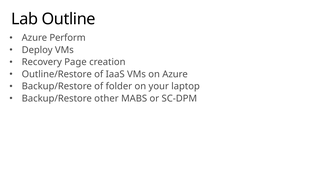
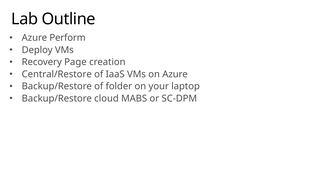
Outline/Restore: Outline/Restore -> Central/Restore
other: other -> cloud
